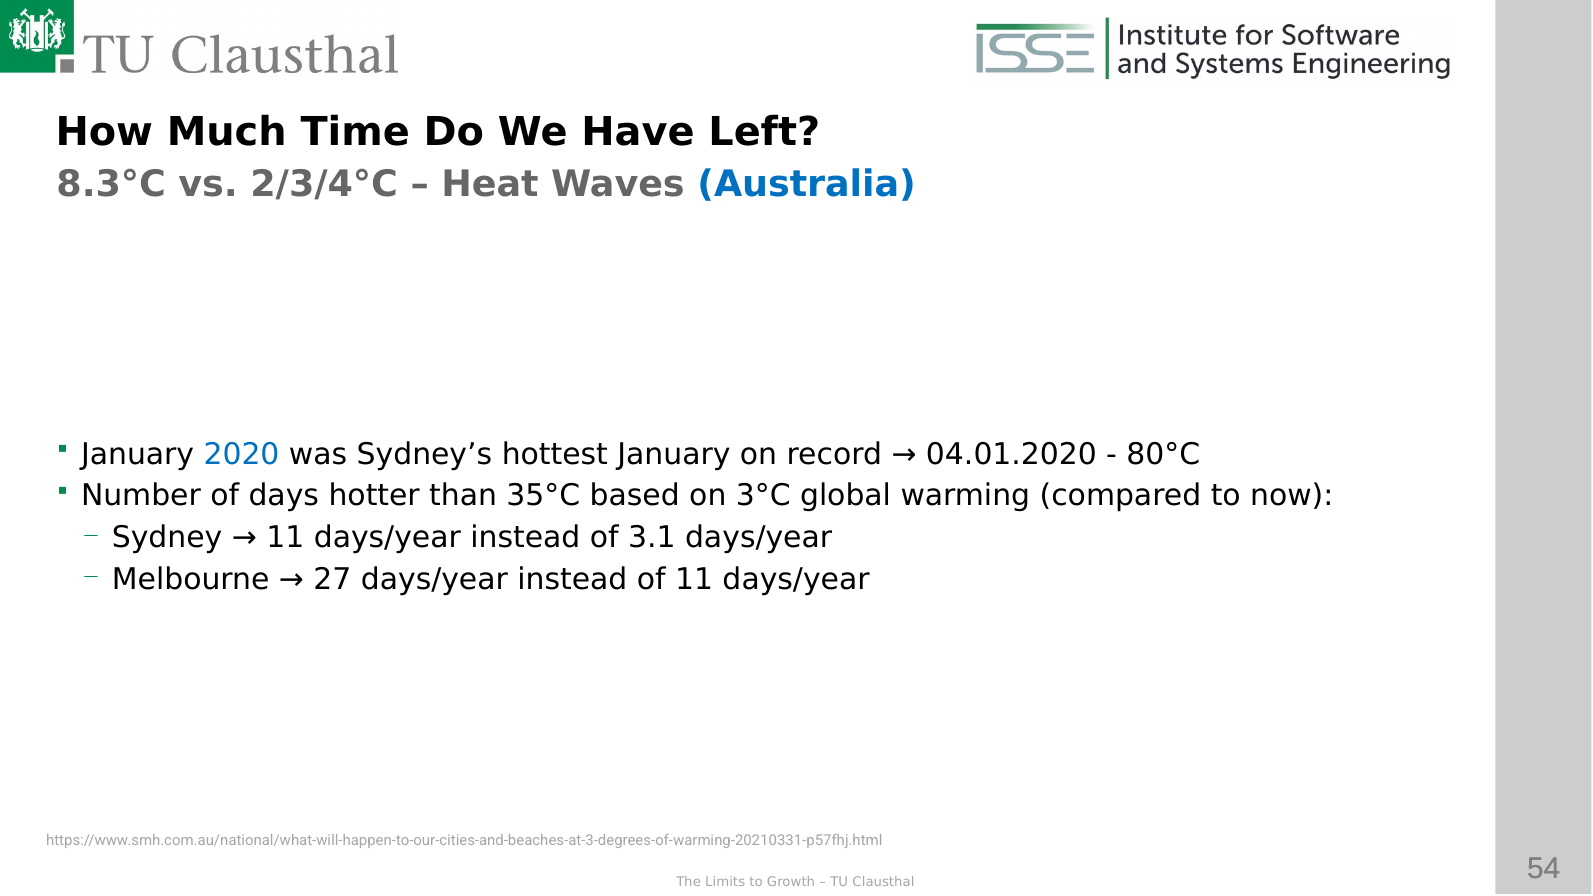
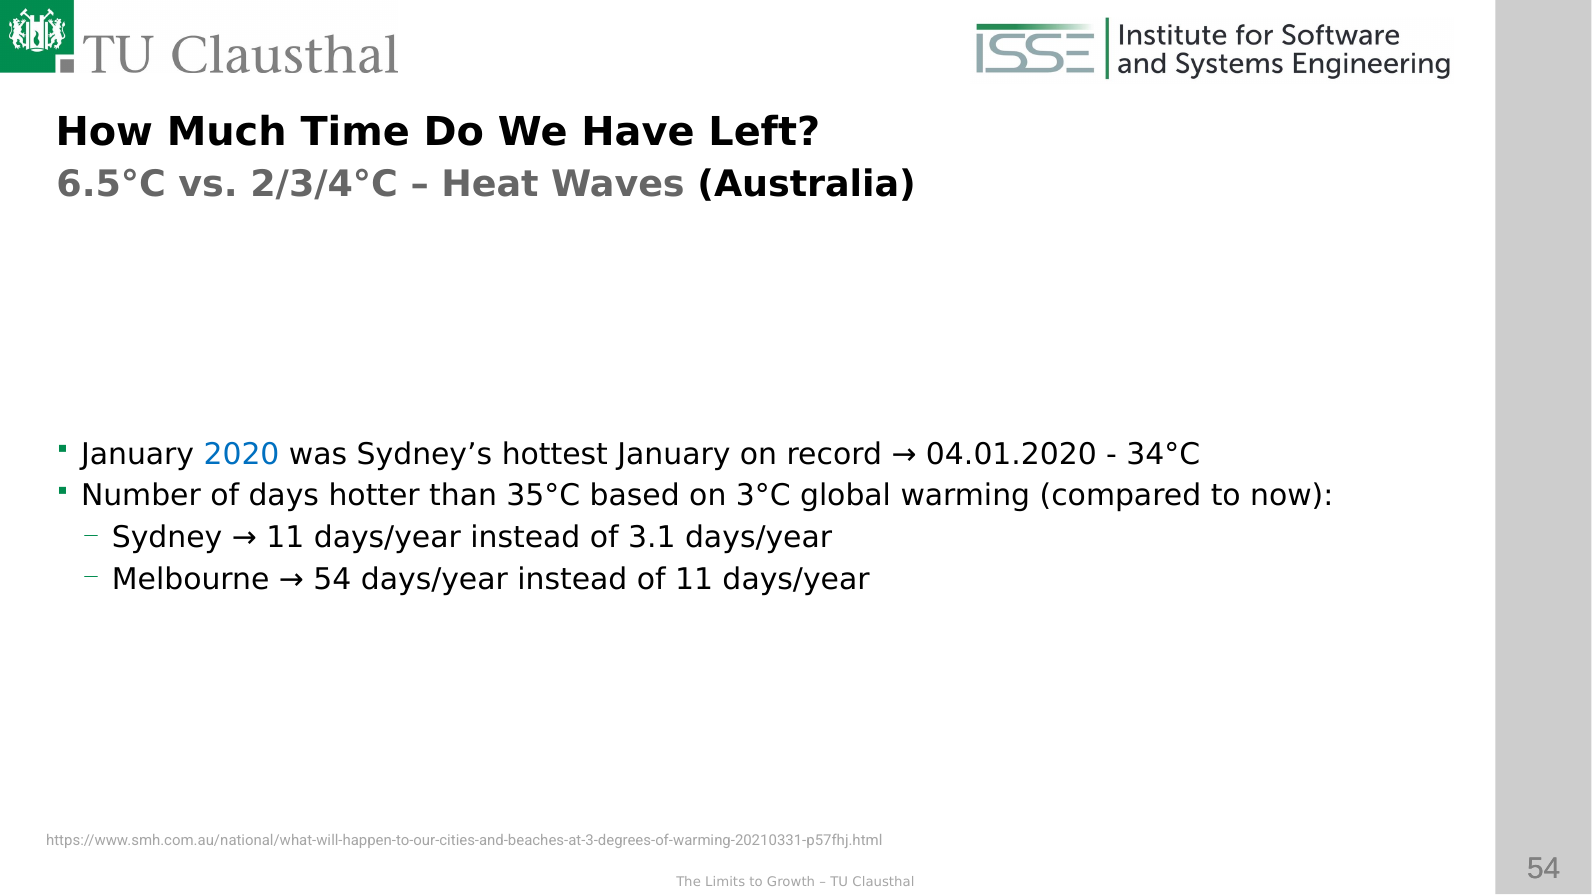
8.3°C: 8.3°C -> 6.5°C
Australia colour: blue -> black
80°C: 80°C -> 34°C
27 at (332, 580): 27 -> 54
